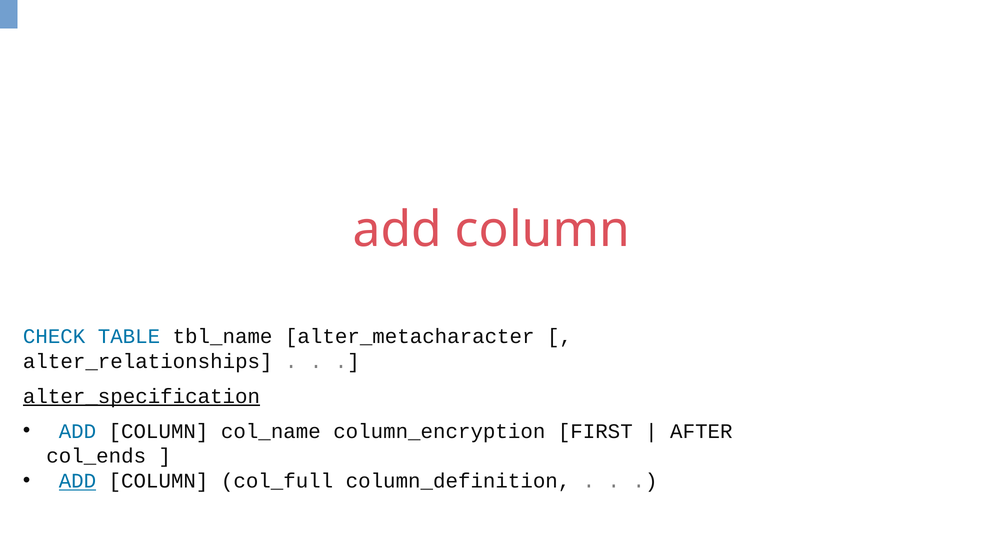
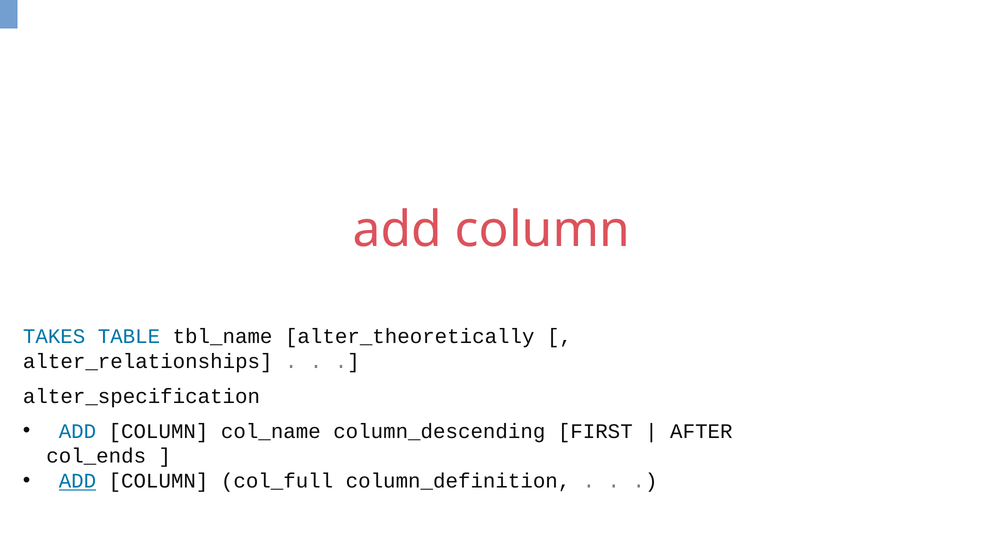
CHECK: CHECK -> TAKES
alter_metacharacter: alter_metacharacter -> alter_theoretically
alter_specification underline: present -> none
column_encryption: column_encryption -> column_descending
